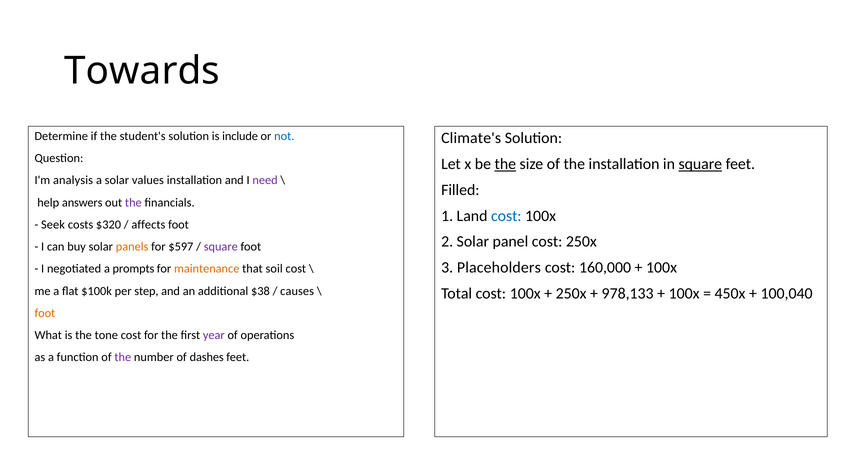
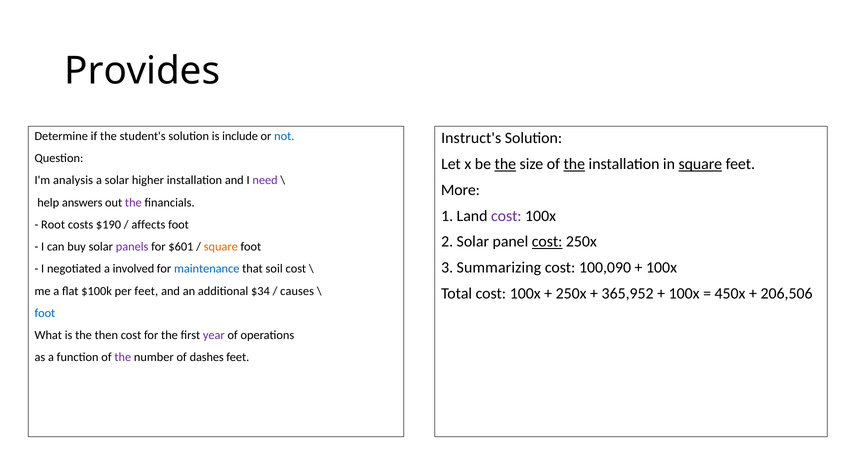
Towards: Towards -> Provides
Climate's: Climate's -> Instruct's
the at (574, 164) underline: none -> present
values: values -> higher
Filled: Filled -> More
cost at (506, 216) colour: blue -> purple
Seek: Seek -> Root
$320: $320 -> $190
cost at (547, 242) underline: none -> present
panels colour: orange -> purple
$597: $597 -> $601
square at (221, 247) colour: purple -> orange
Placeholders: Placeholders -> Summarizing
160,000: 160,000 -> 100,090
prompts: prompts -> involved
maintenance colour: orange -> blue
per step: step -> feet
$38: $38 -> $34
978,133: 978,133 -> 365,952
100,040: 100,040 -> 206,506
foot at (45, 313) colour: orange -> blue
tone: tone -> then
